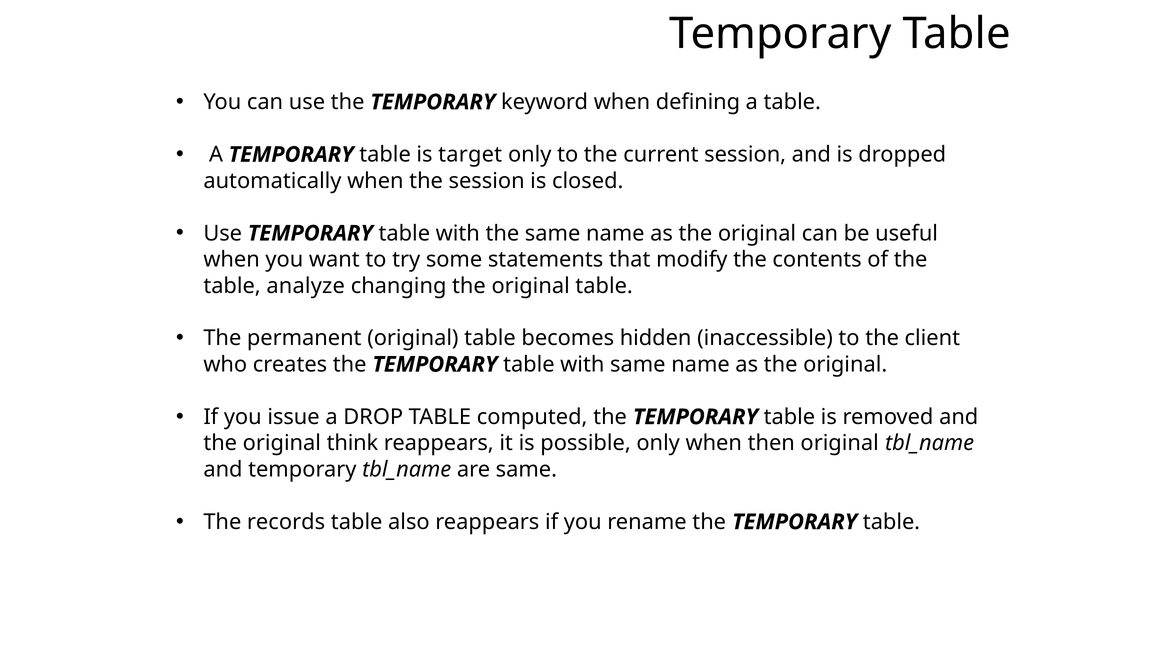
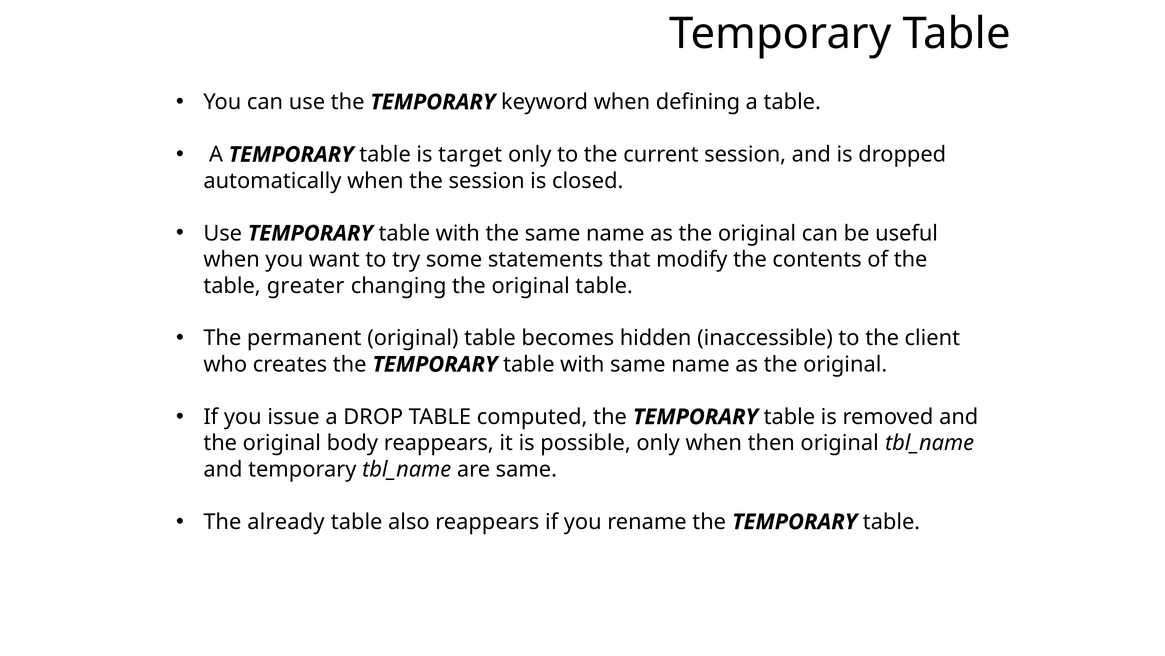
analyze: analyze -> greater
think: think -> body
records: records -> already
